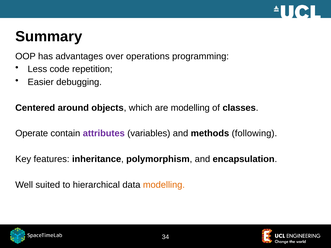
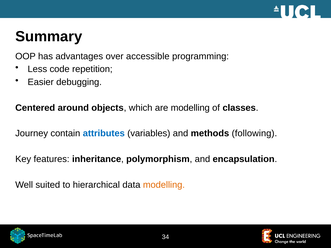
operations: operations -> accessible
Operate: Operate -> Journey
attributes colour: purple -> blue
